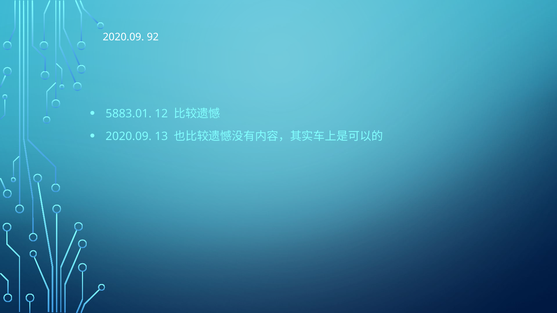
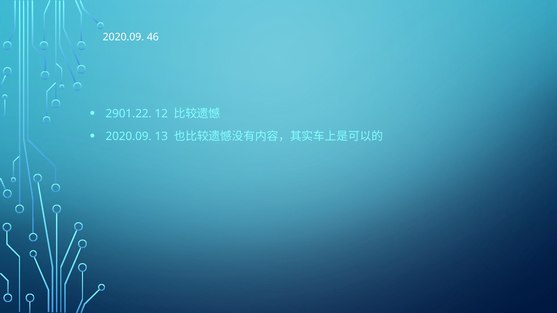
92: 92 -> 46
5883.01: 5883.01 -> 2901.22
